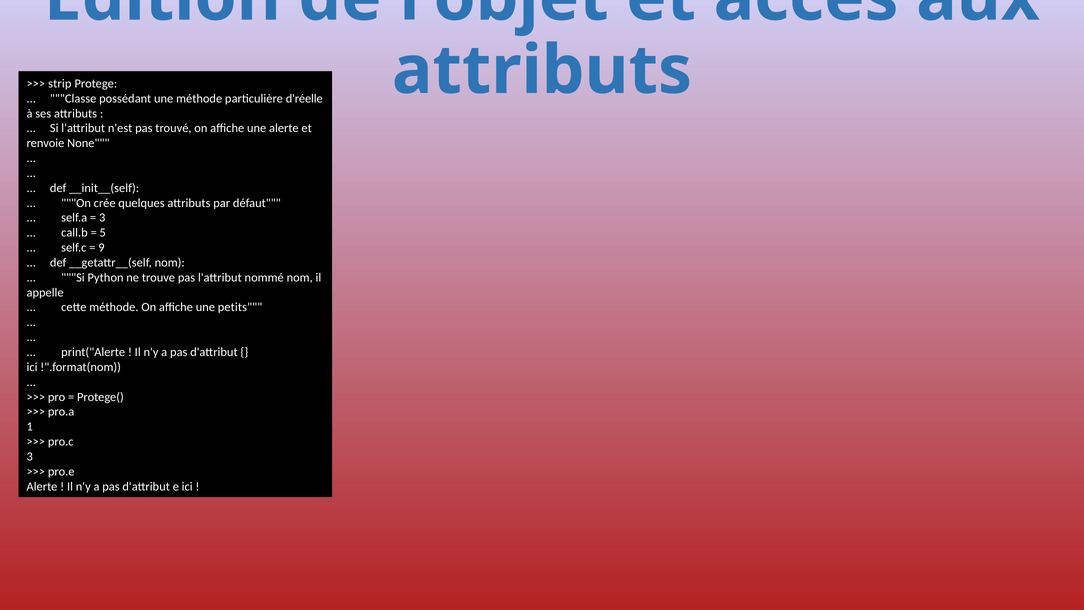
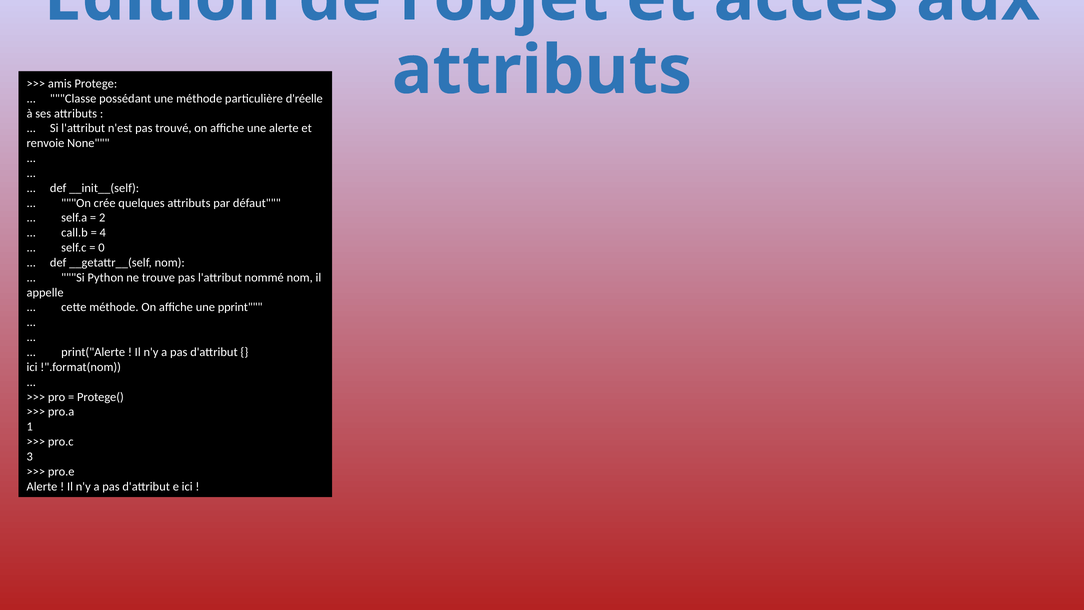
strip: strip -> amis
3 at (102, 218): 3 -> 2
5: 5 -> 4
9: 9 -> 0
petits: petits -> pprint
